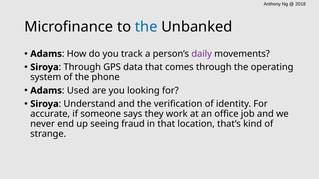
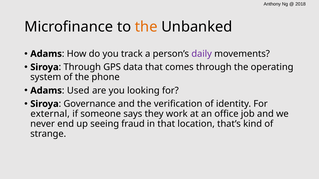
the at (146, 27) colour: blue -> orange
Understand: Understand -> Governance
accurate: accurate -> external
